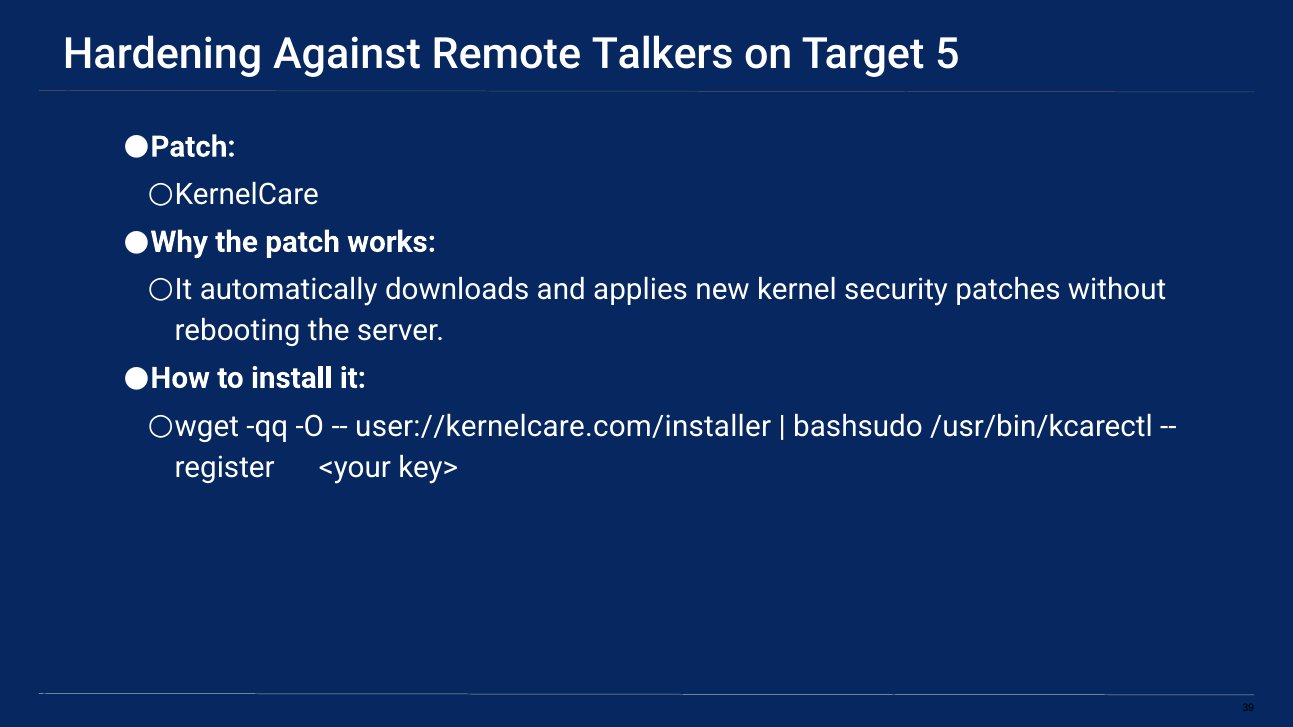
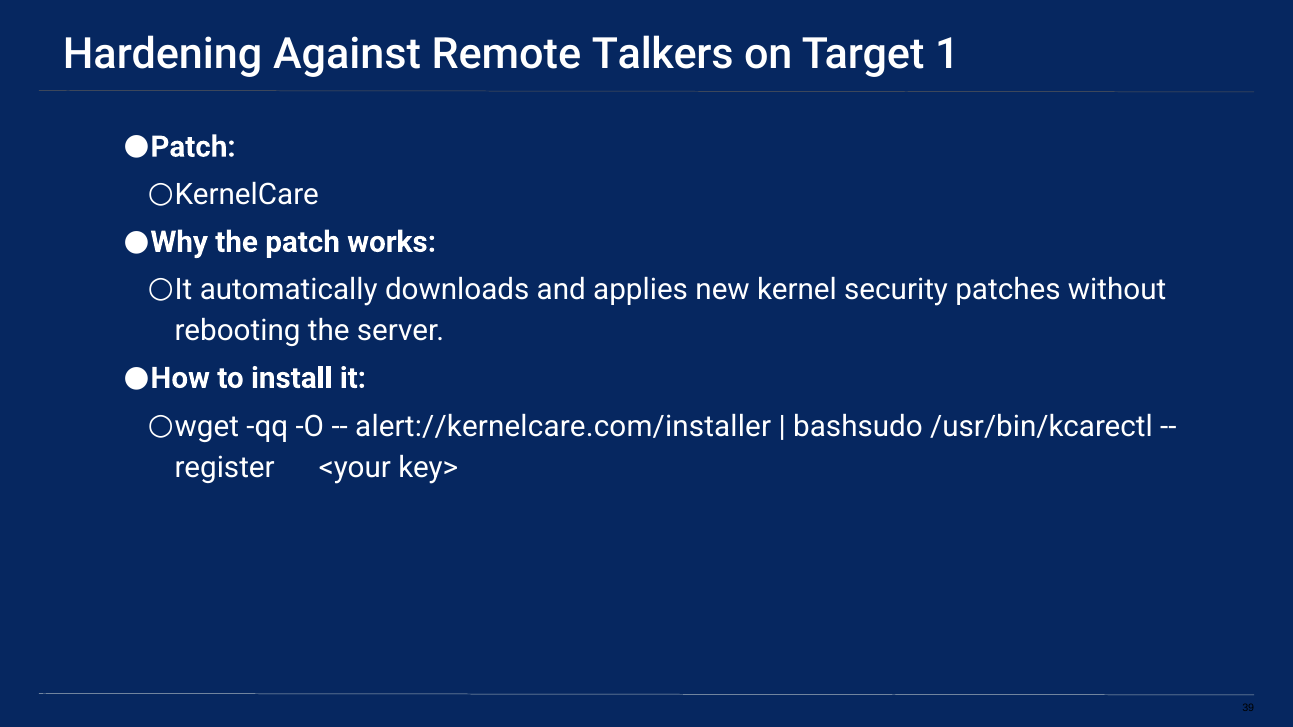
5: 5 -> 1
user://kernelcare.com/installer: user://kernelcare.com/installer -> alert://kernelcare.com/installer
